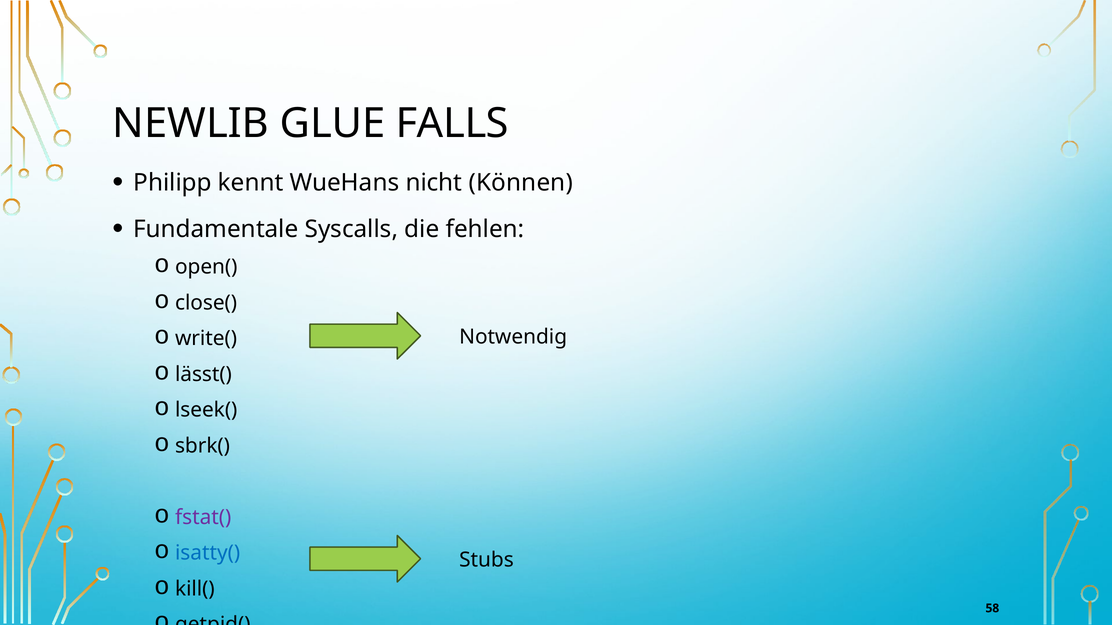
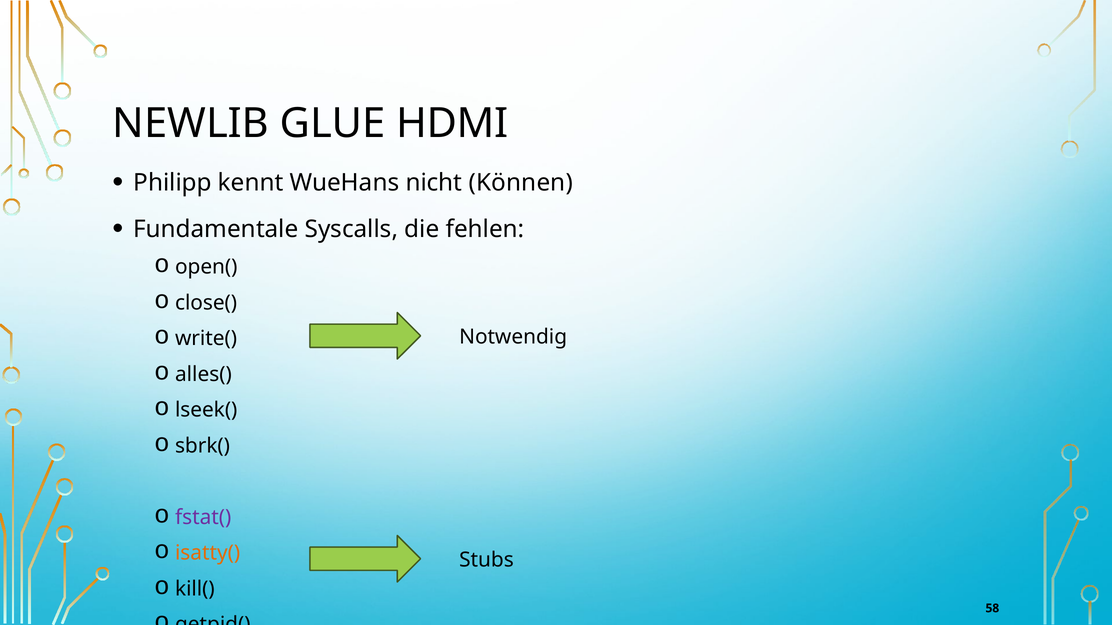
FALLS: FALLS -> HDMI
lässt(: lässt( -> alles(
isatty( colour: blue -> orange
